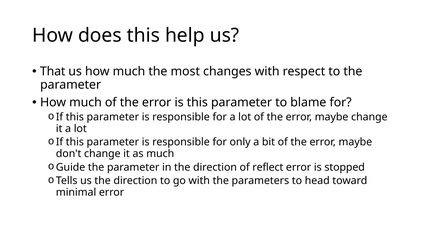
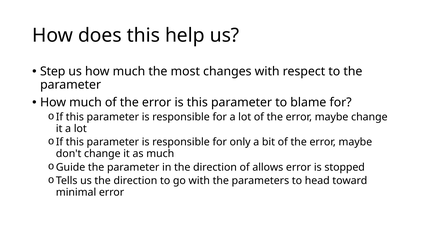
That: That -> Step
reflect: reflect -> allows
